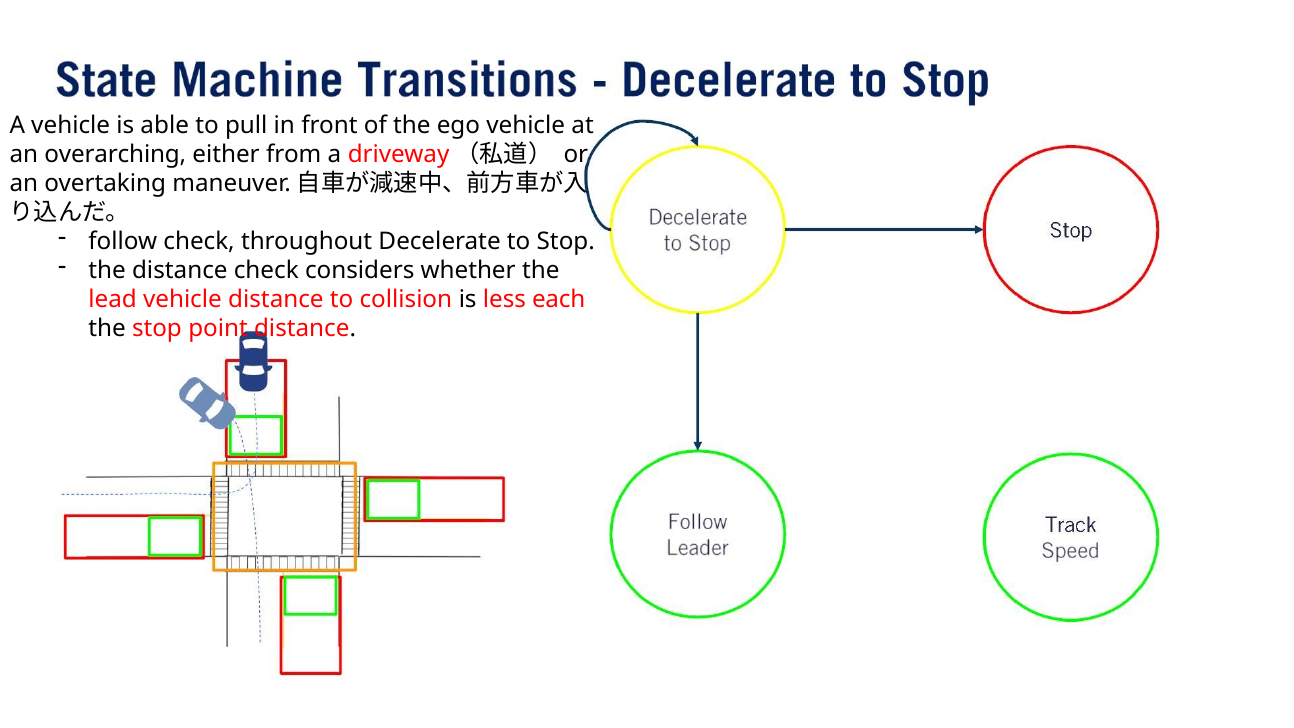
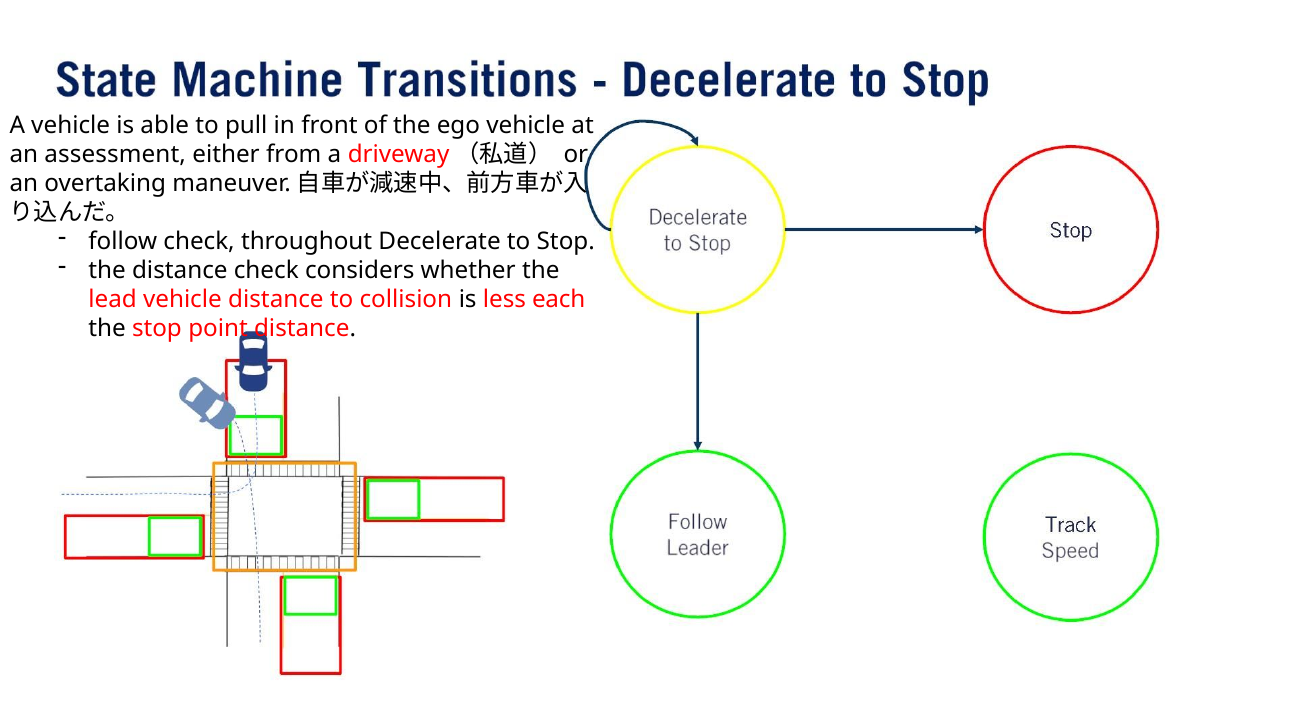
overarching: overarching -> assessment
